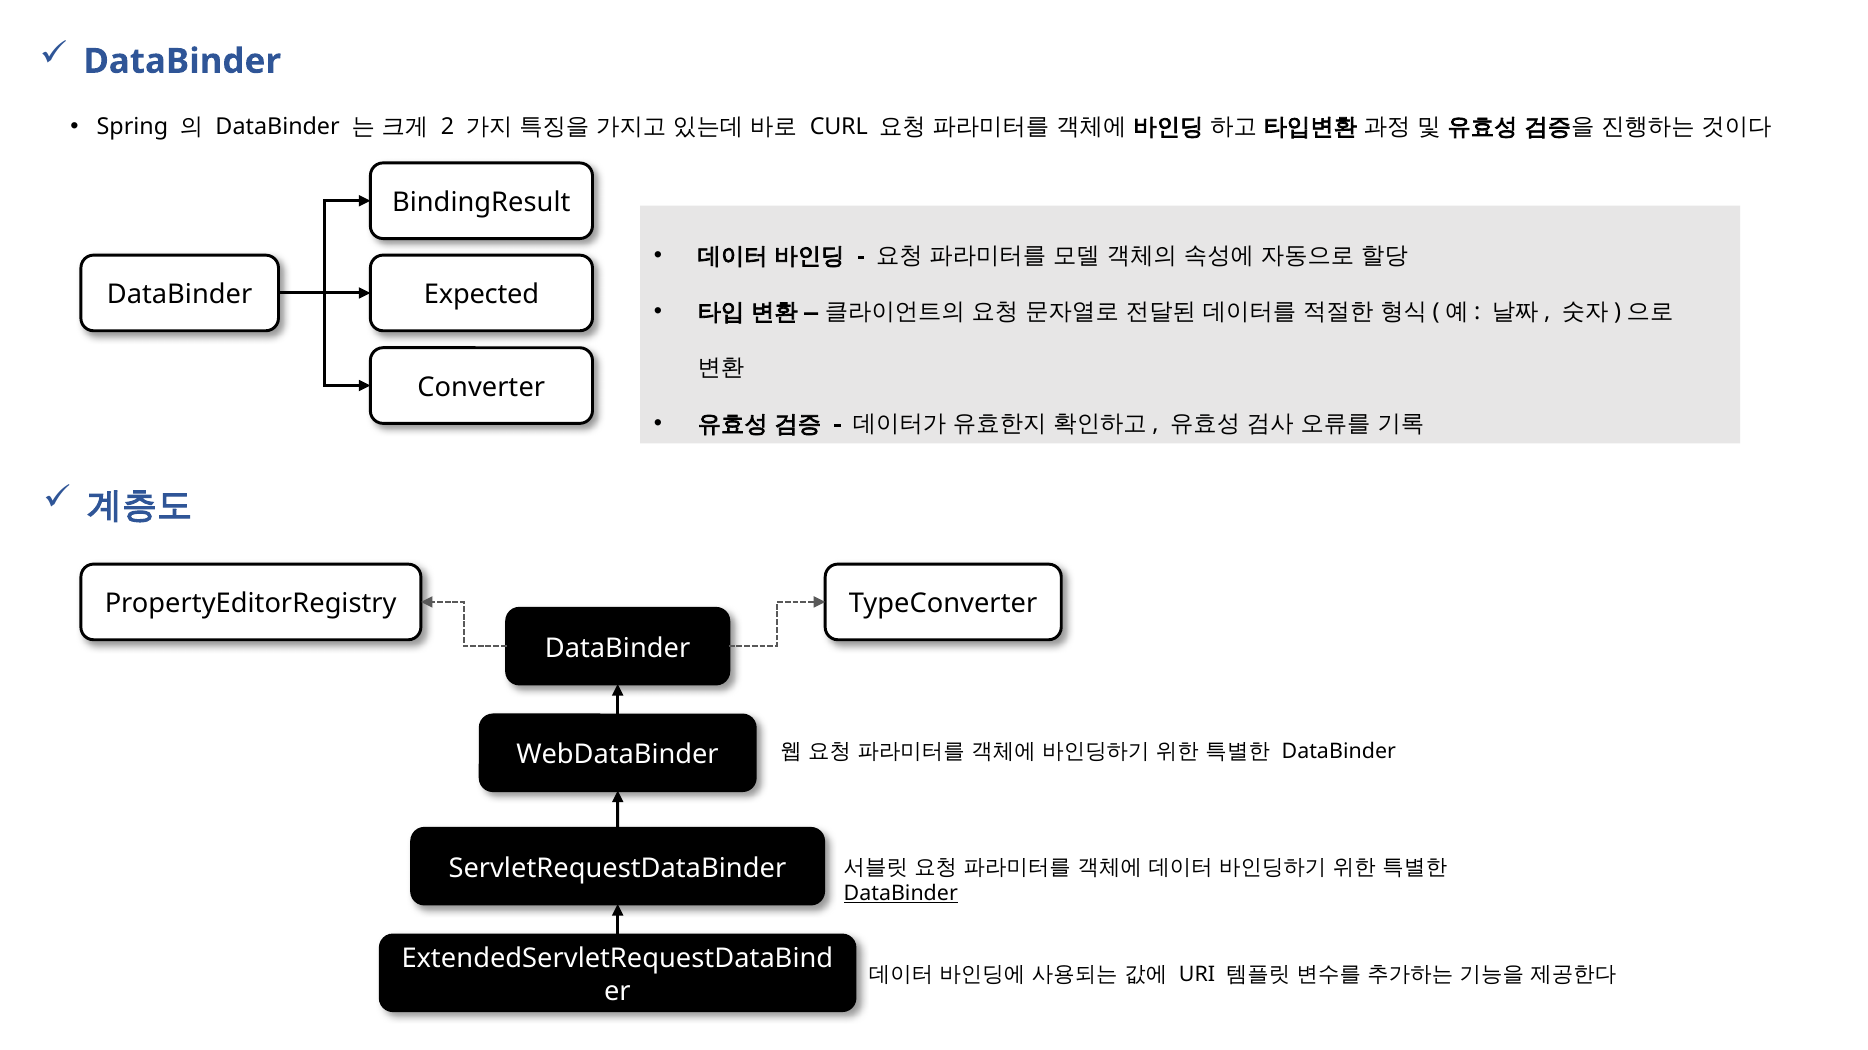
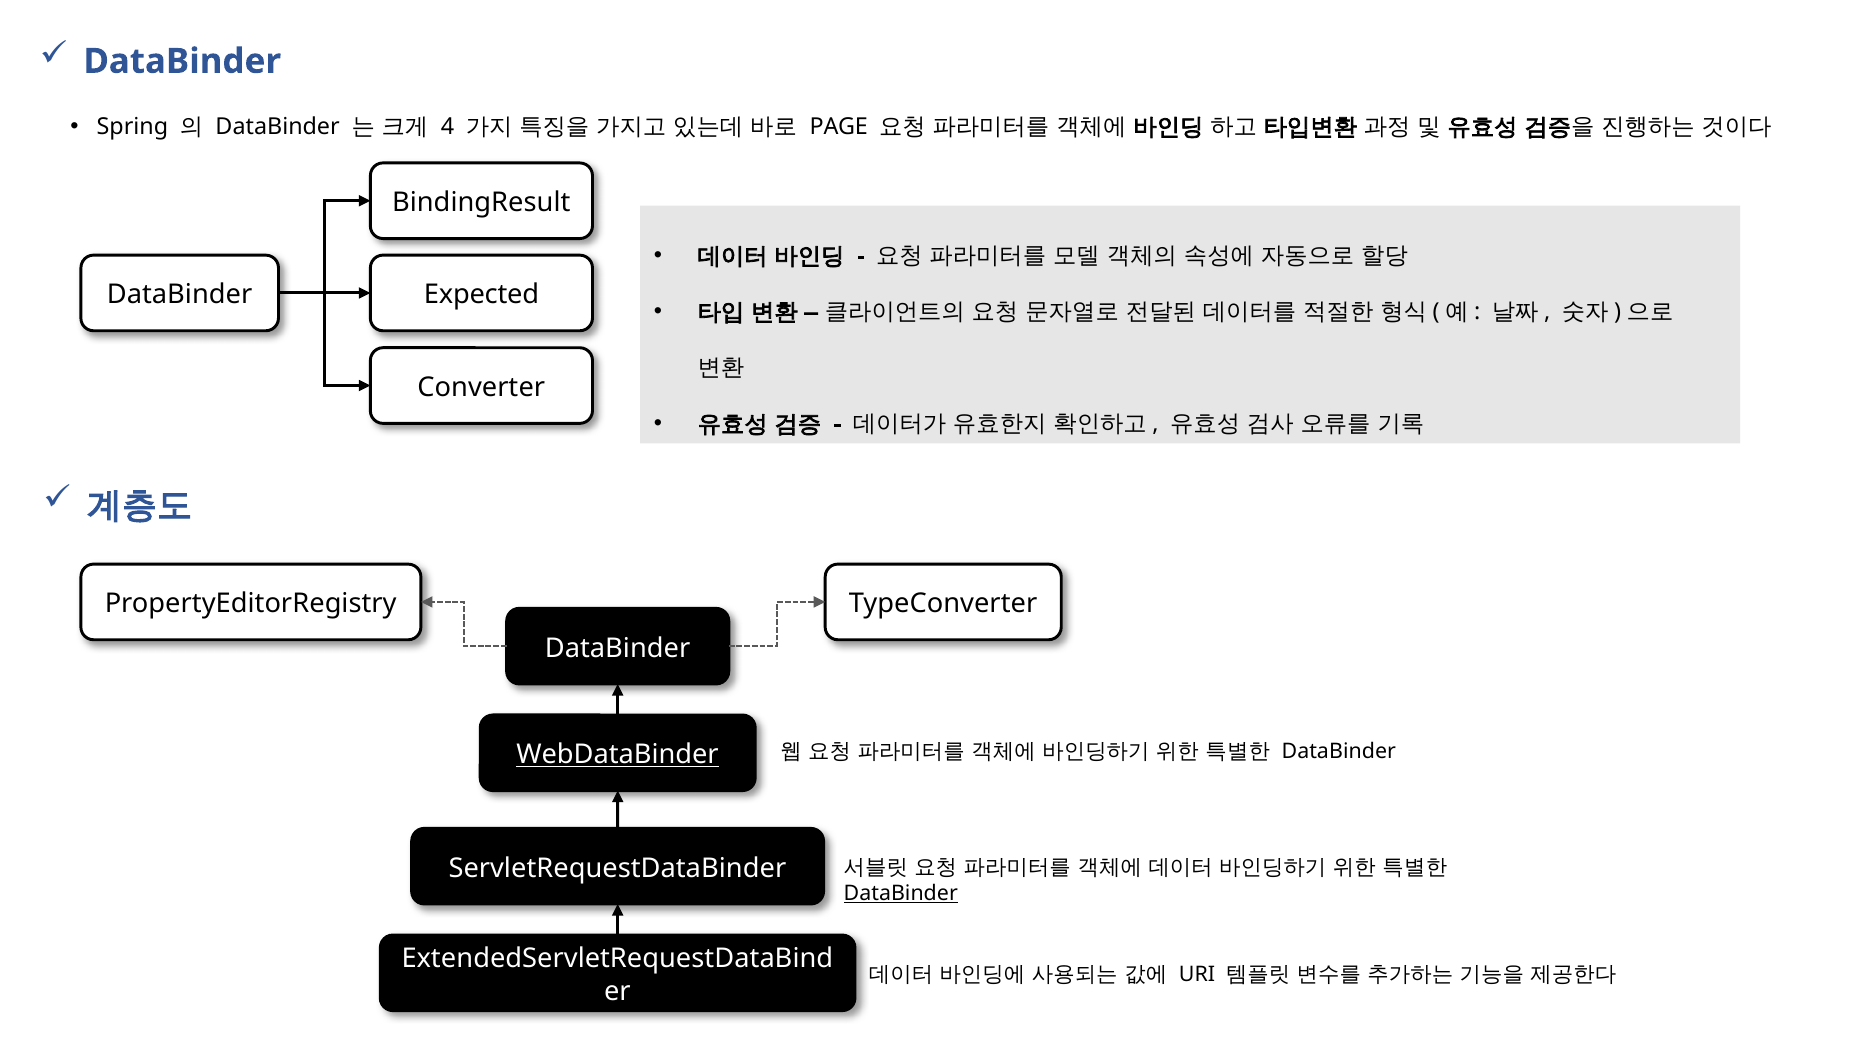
2: 2 -> 4
CURL: CURL -> PAGE
WebDataBinder underline: none -> present
